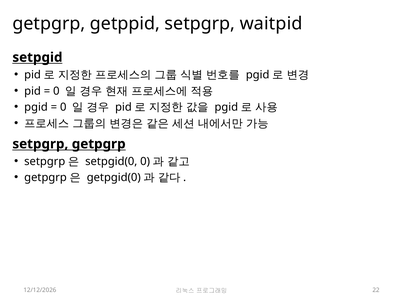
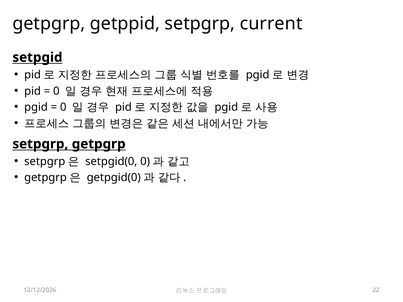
waitpid: waitpid -> current
